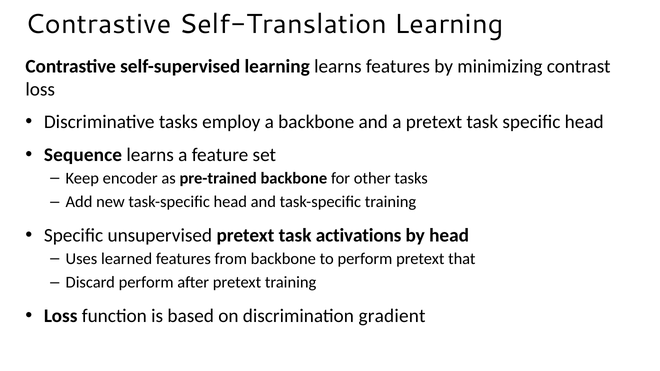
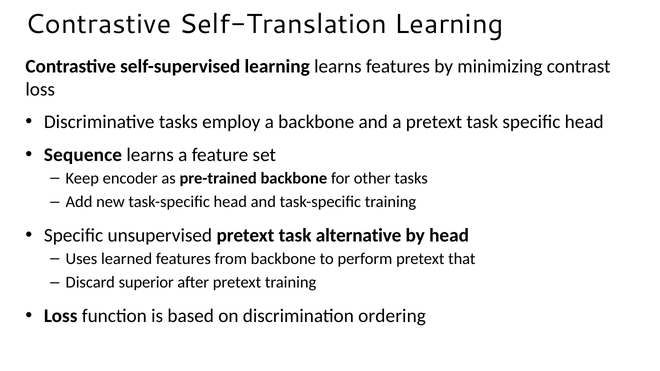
activations: activations -> alternative
Discard perform: perform -> superior
gradient: gradient -> ordering
